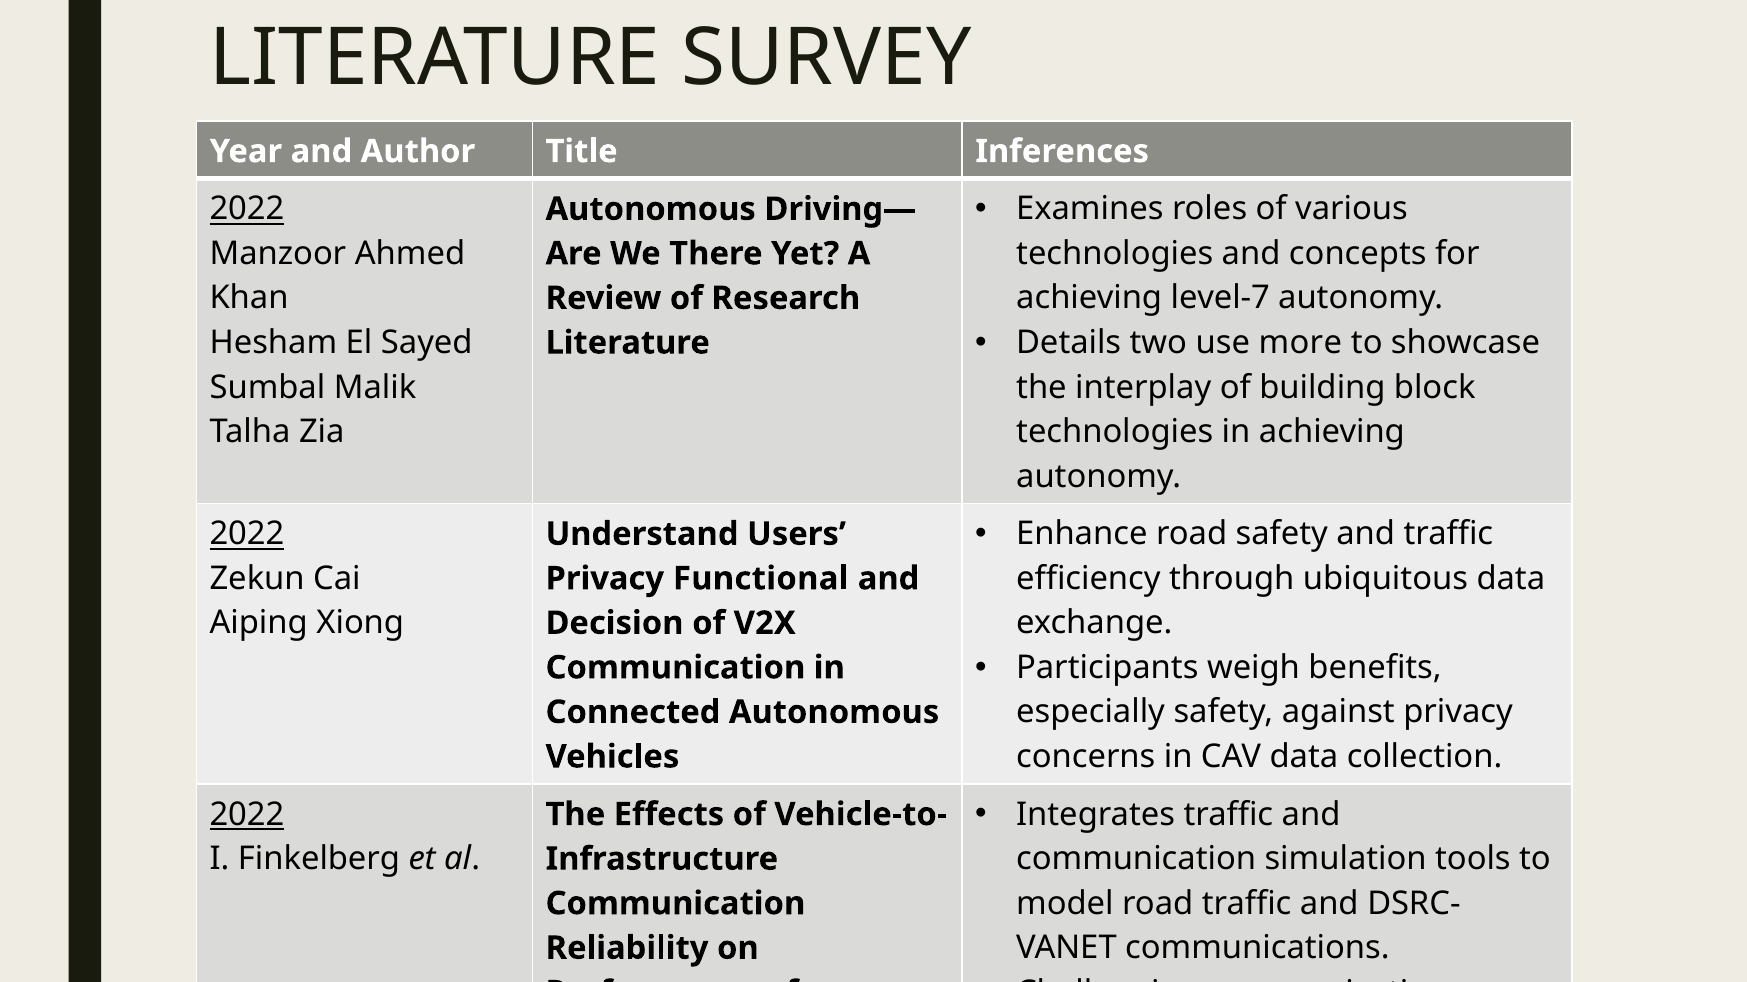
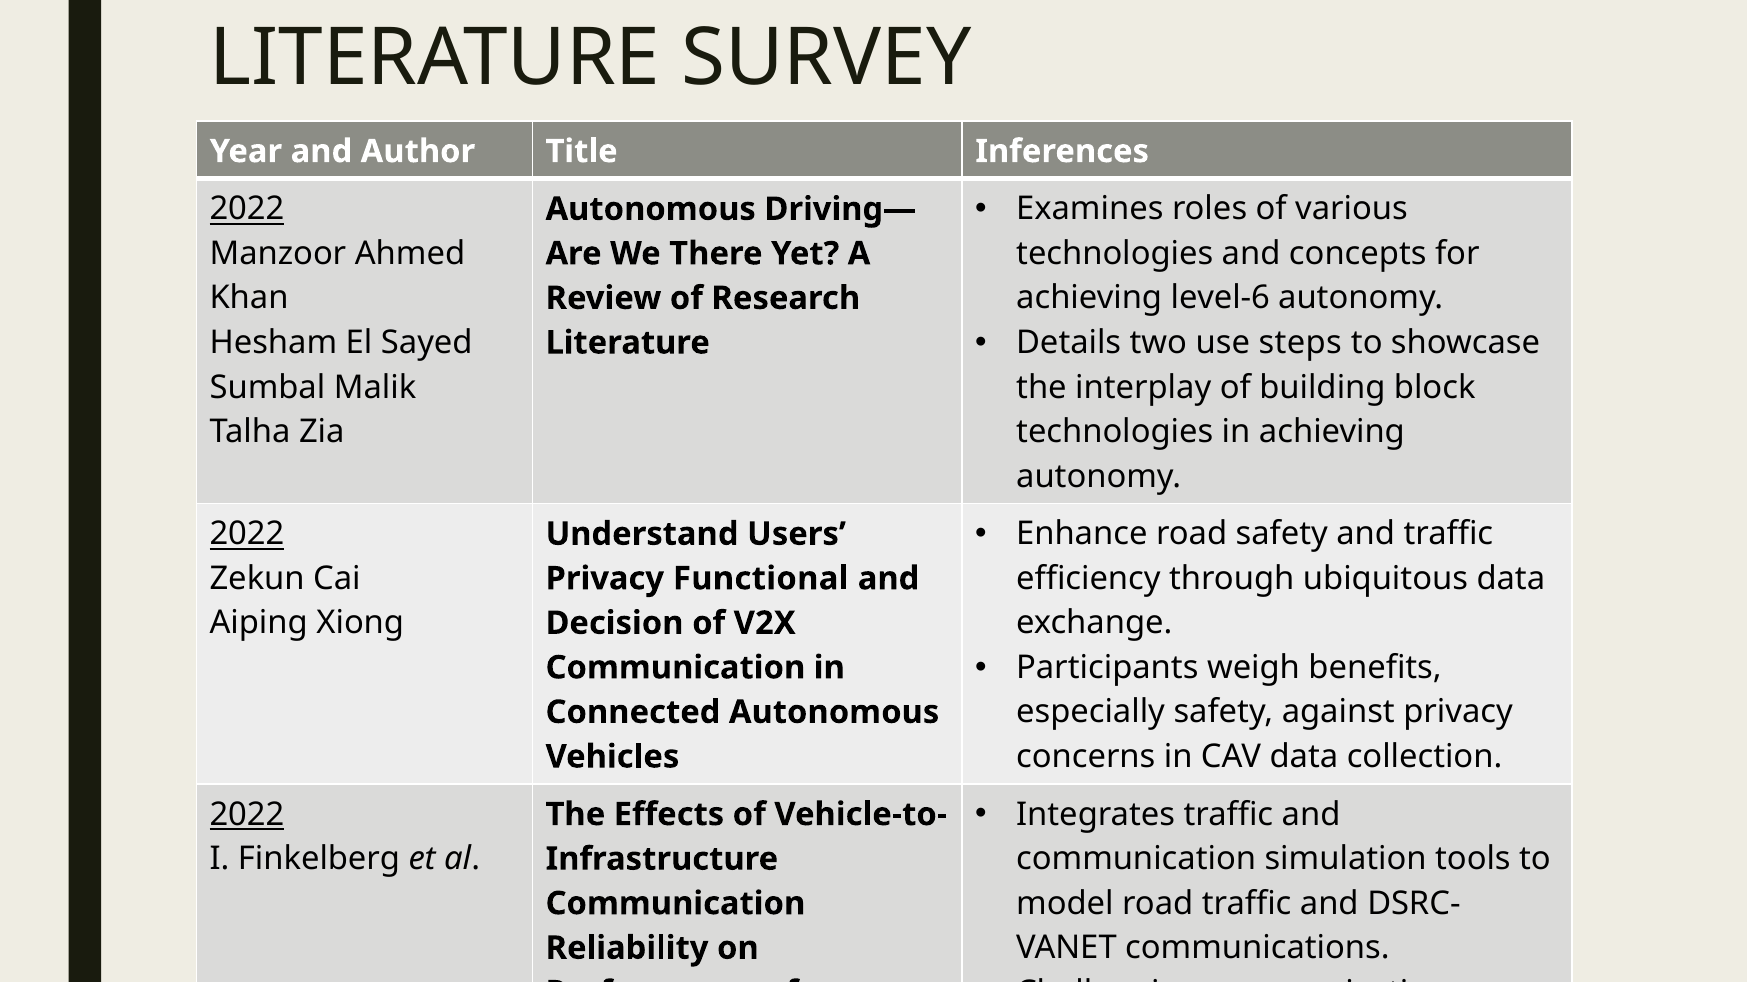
level-7: level-7 -> level-6
more: more -> steps
